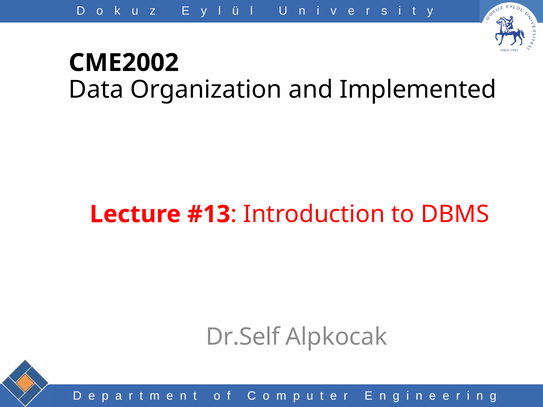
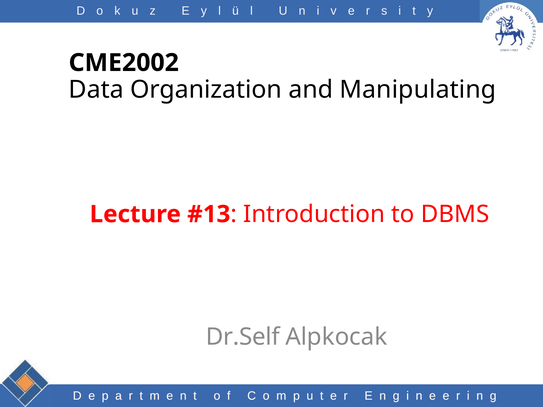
Implemented: Implemented -> Manipulating
